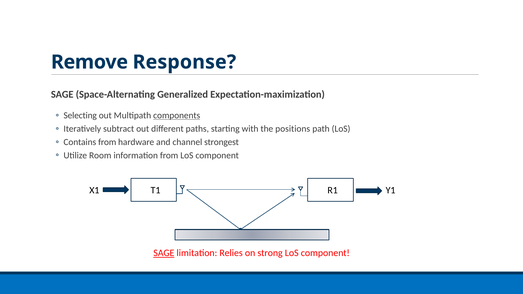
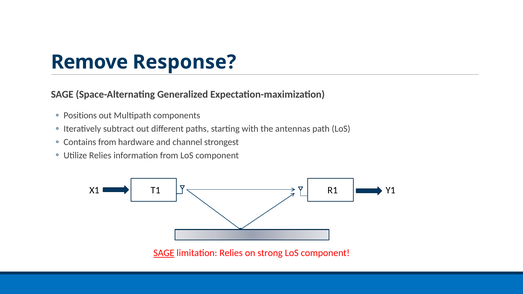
Selecting: Selecting -> Positions
components underline: present -> none
positions: positions -> antennas
Utilize Room: Room -> Relies
